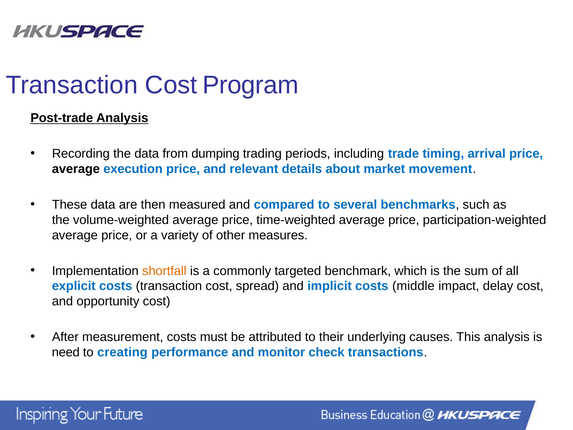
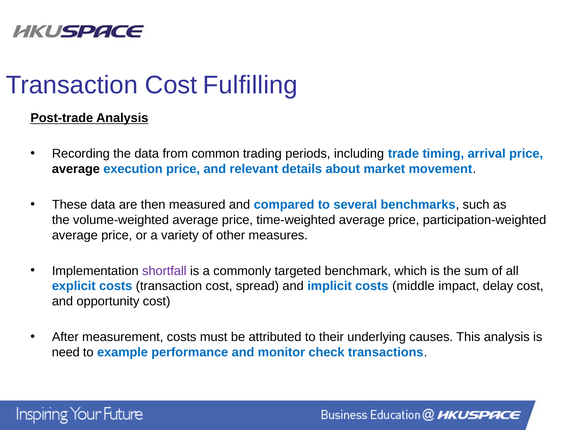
Program: Program -> Fulfilling
dumping: dumping -> common
shortfall colour: orange -> purple
creating: creating -> example
